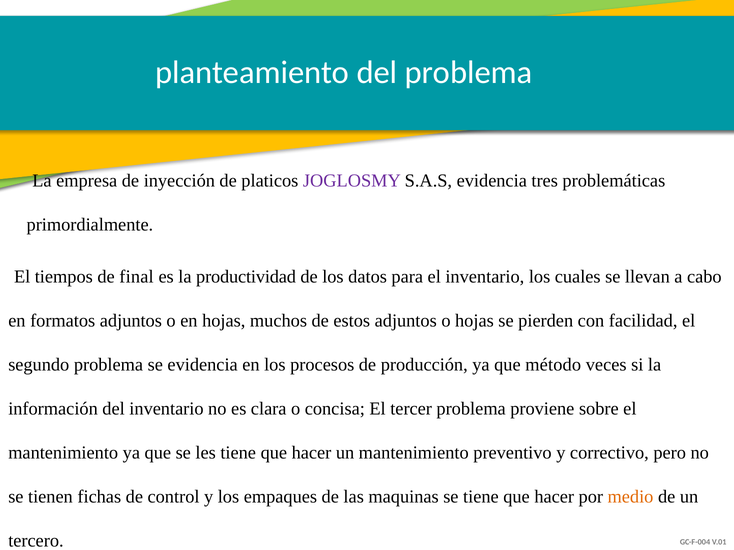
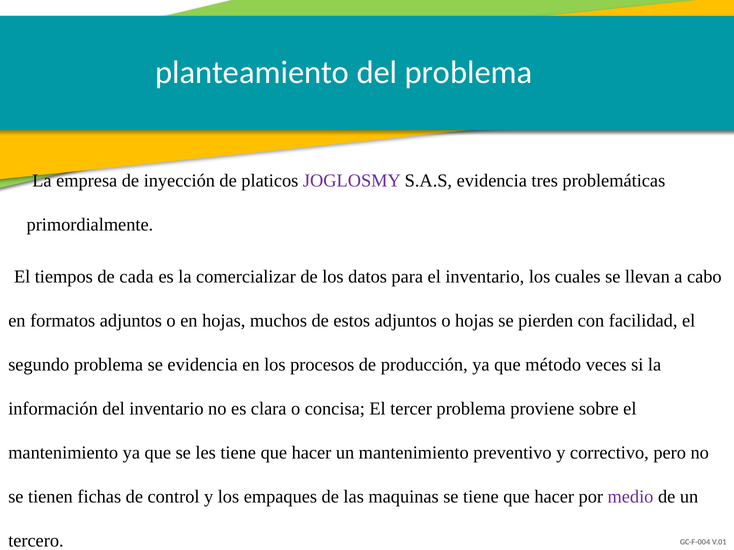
final: final -> cada
productividad: productividad -> comercializar
medio colour: orange -> purple
